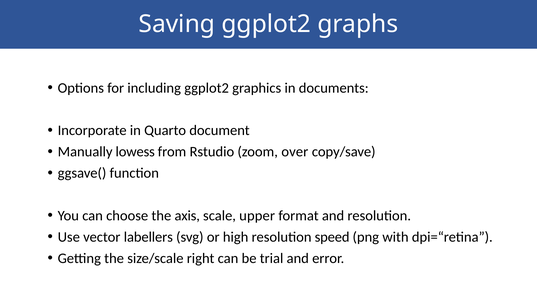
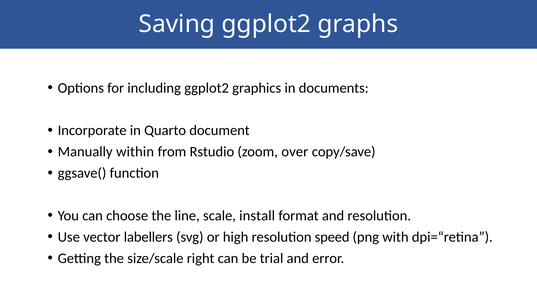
lowess: lowess -> within
axis: axis -> line
upper: upper -> install
